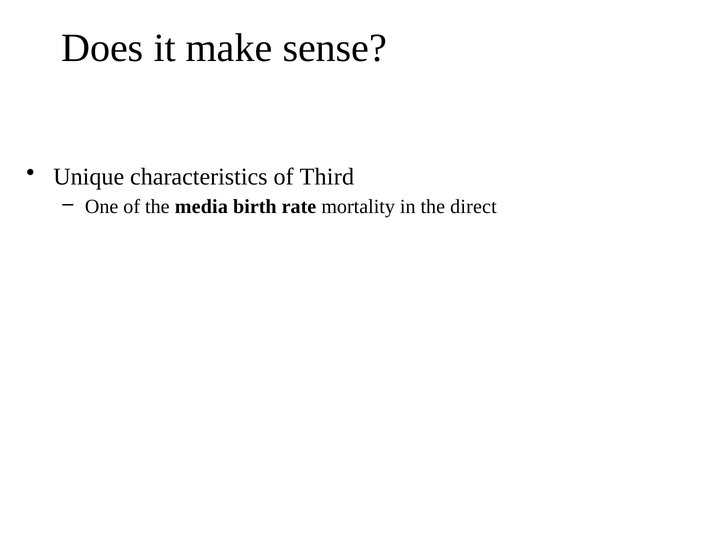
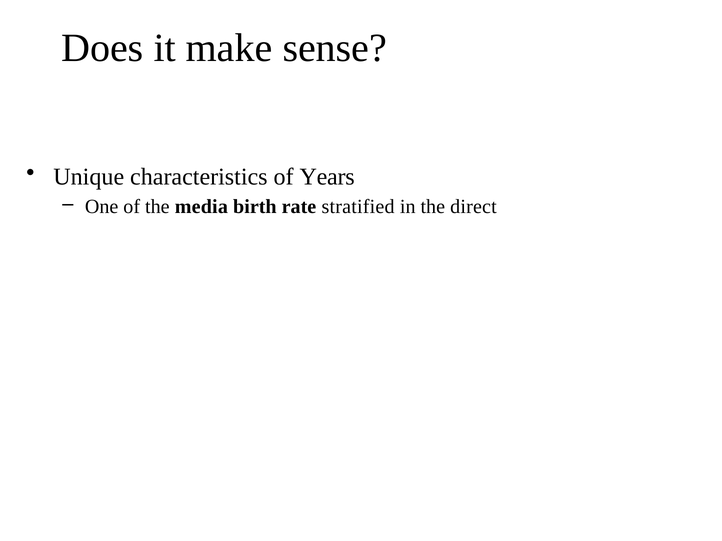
Third: Third -> Years
mortality: mortality -> stratified
